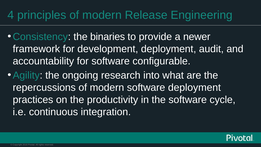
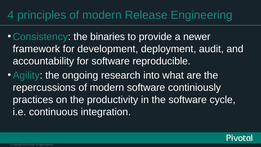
configurable: configurable -> reproducible
software deployment: deployment -> continiously
